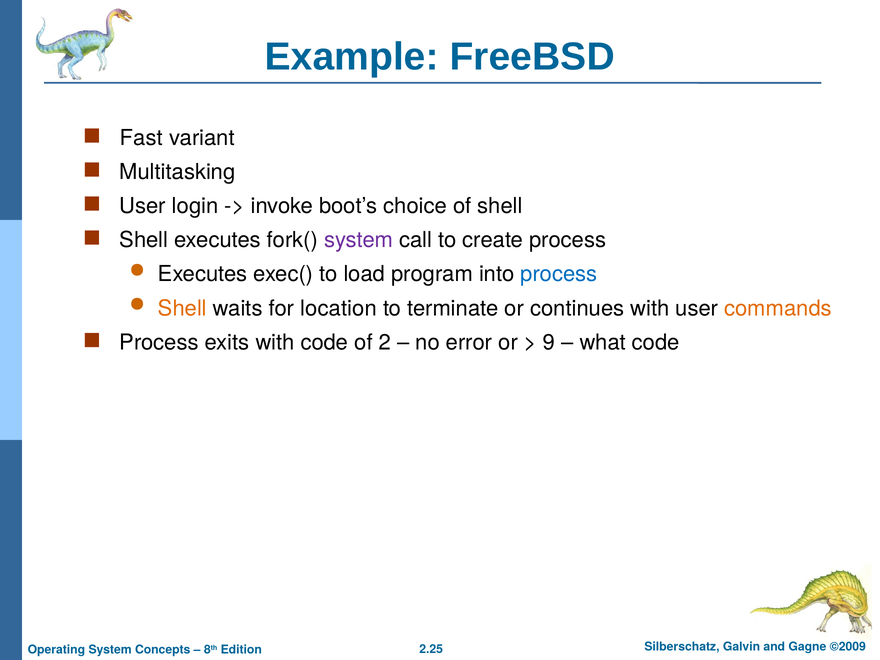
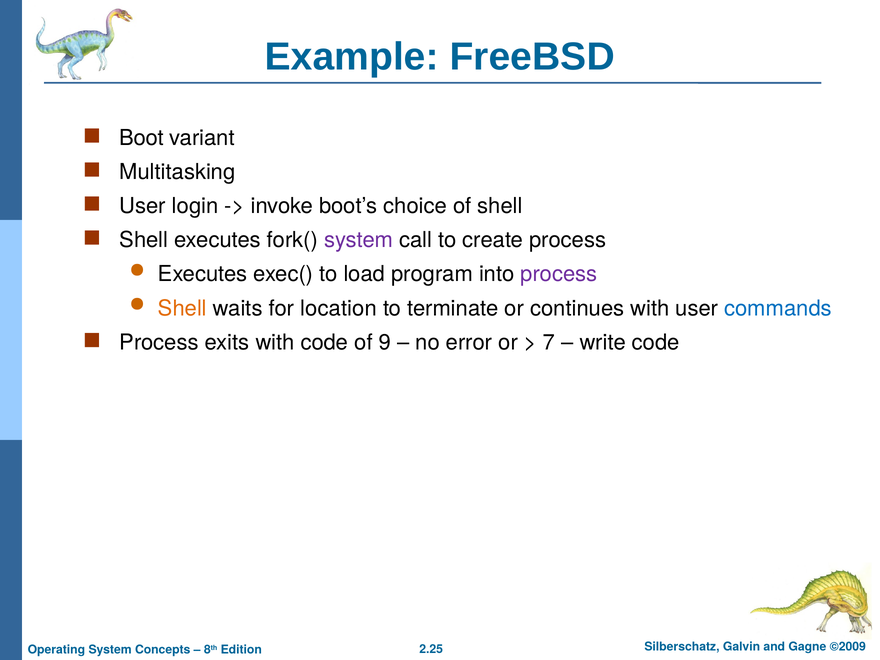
Fast: Fast -> Boot
process at (559, 274) colour: blue -> purple
commands colour: orange -> blue
2: 2 -> 9
9: 9 -> 7
what: what -> write
